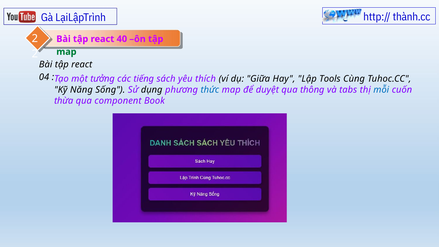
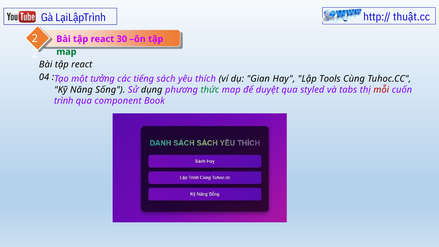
thành.cc: thành.cc -> thuật.cc
40: 40 -> 30
Giữa: Giữa -> Gian
thức colour: blue -> green
thông: thông -> styled
mỗi colour: blue -> red
thừa: thừa -> trình
